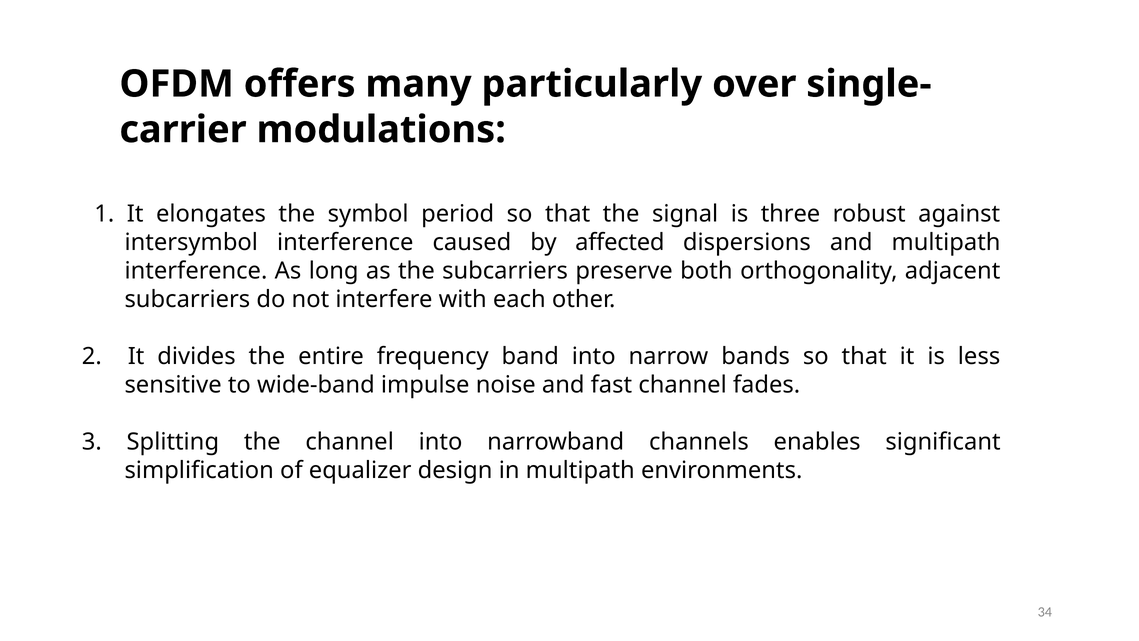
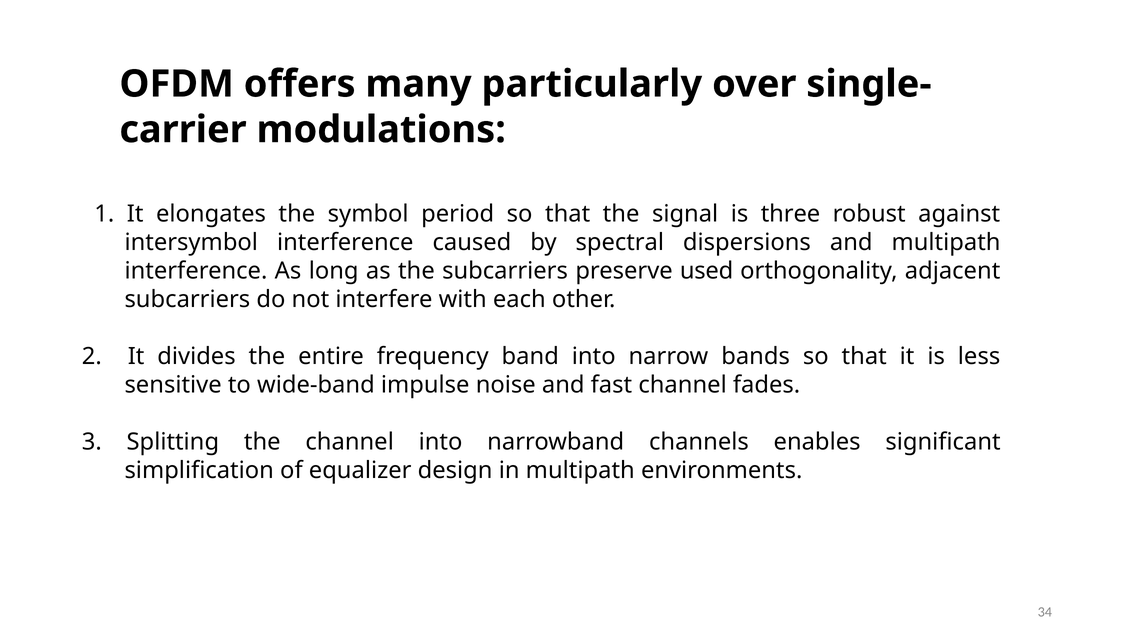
affected: affected -> spectral
both: both -> used
